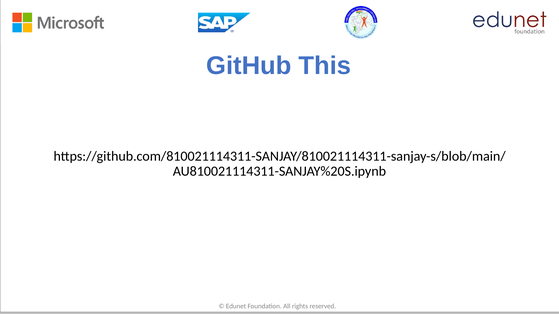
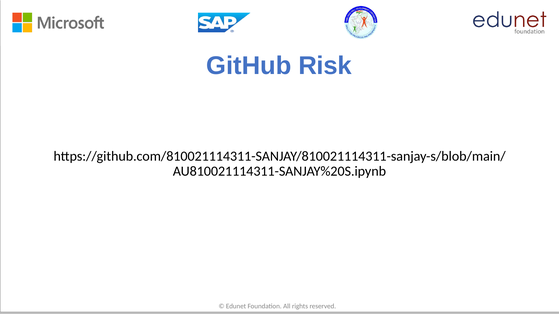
This: This -> Risk
